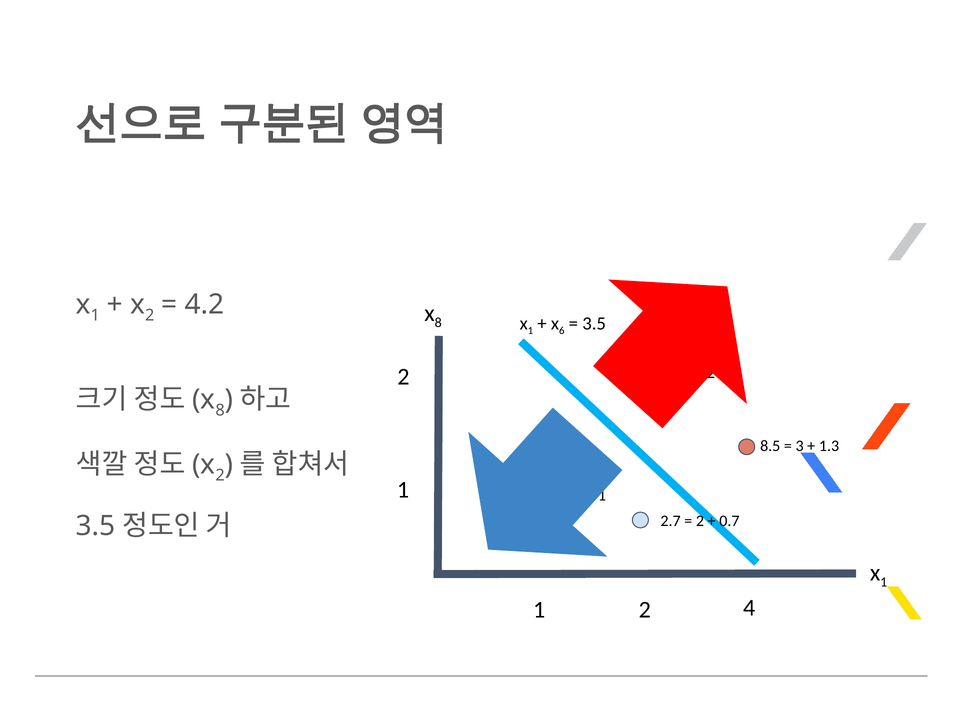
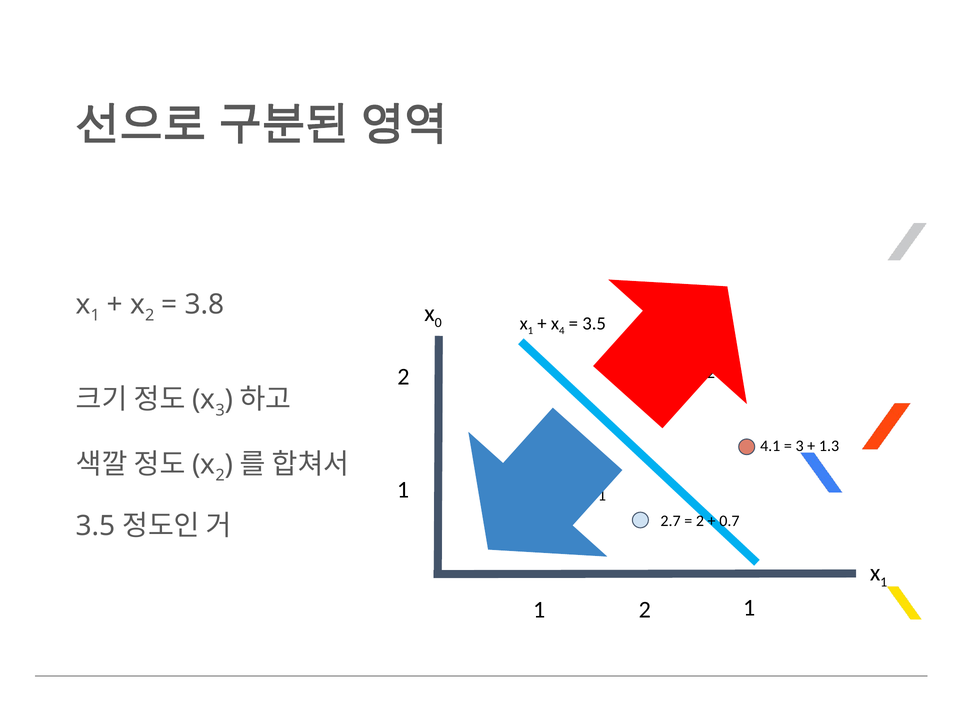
4.2: 4.2 -> 3.8
8 at (438, 323): 8 -> 0
6 at (562, 331): 6 -> 4
8 at (220, 411): 8 -> 3
8.5: 8.5 -> 4.1
4 at (749, 608): 4 -> 1
